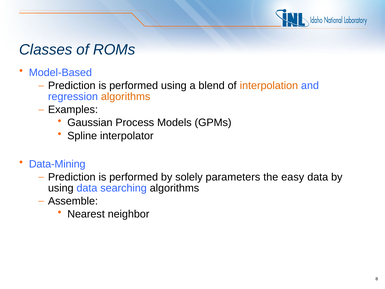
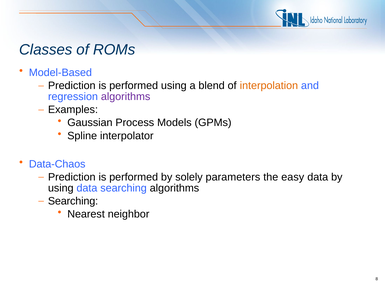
algorithms at (126, 96) colour: orange -> purple
Data-Mining: Data-Mining -> Data-Chaos
Assemble at (73, 201): Assemble -> Searching
